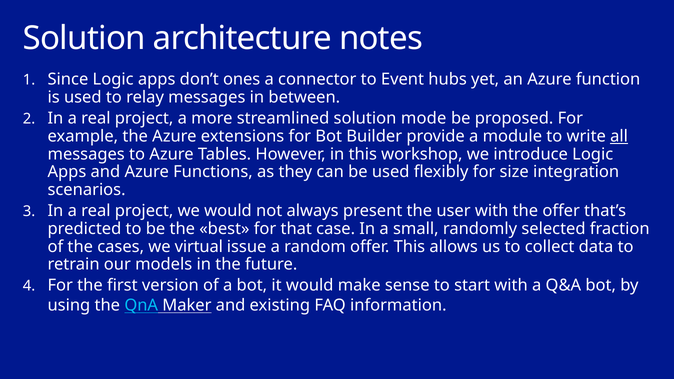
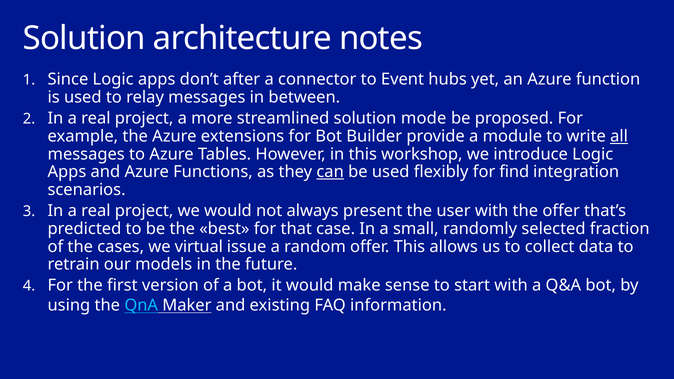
ones: ones -> after
can underline: none -> present
size: size -> find
